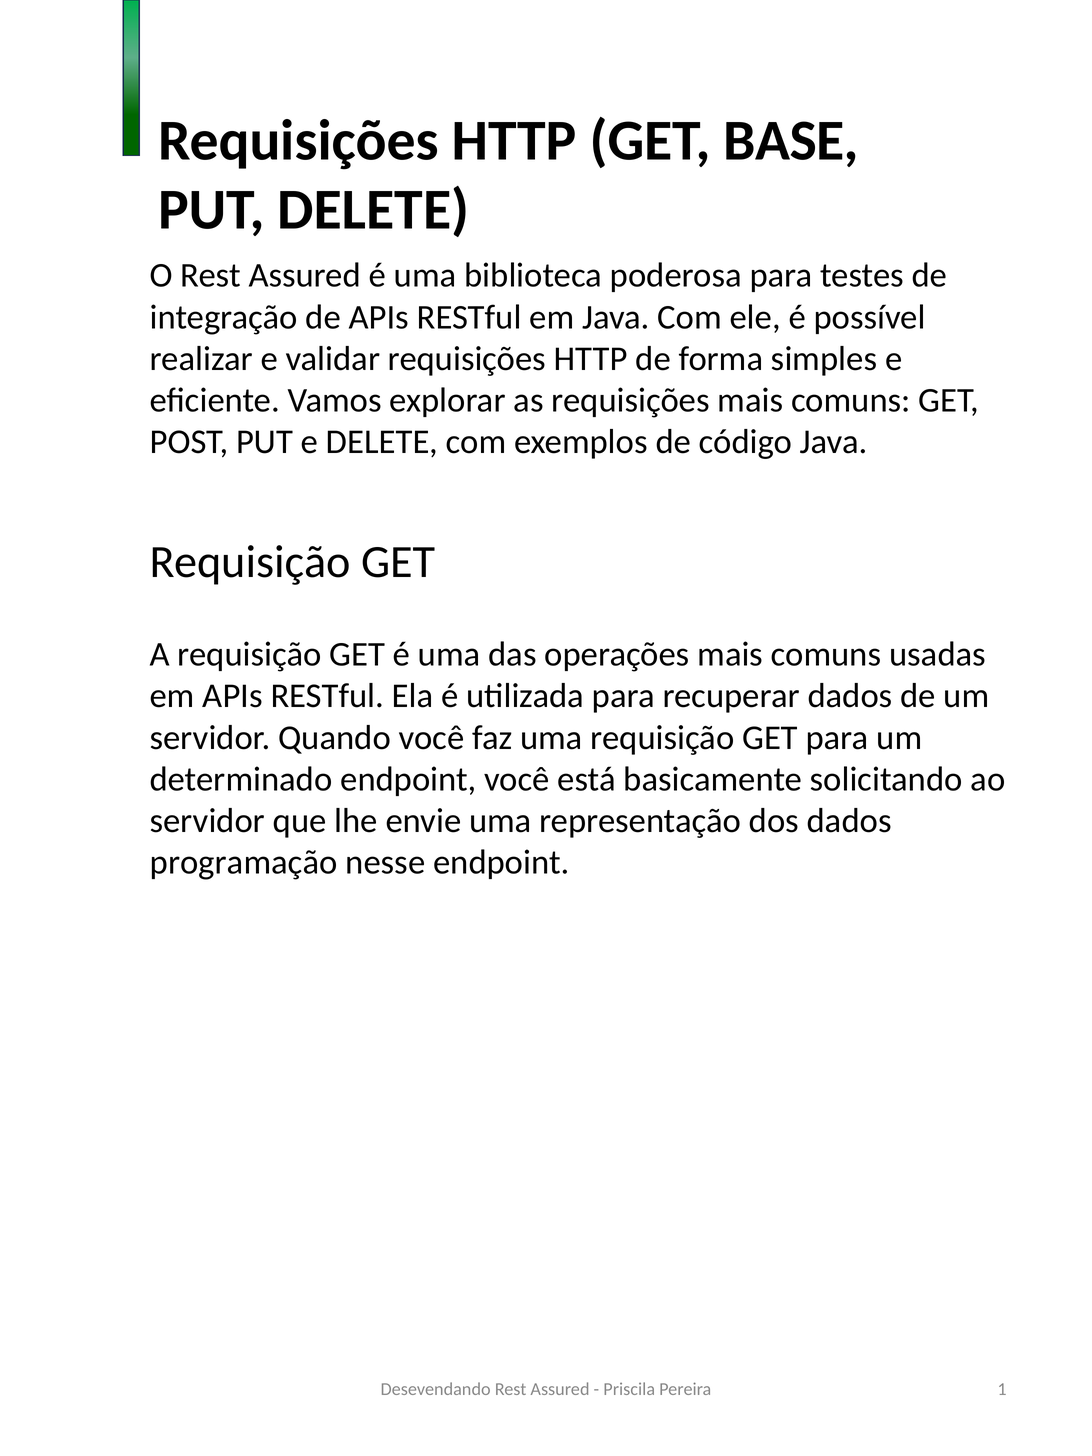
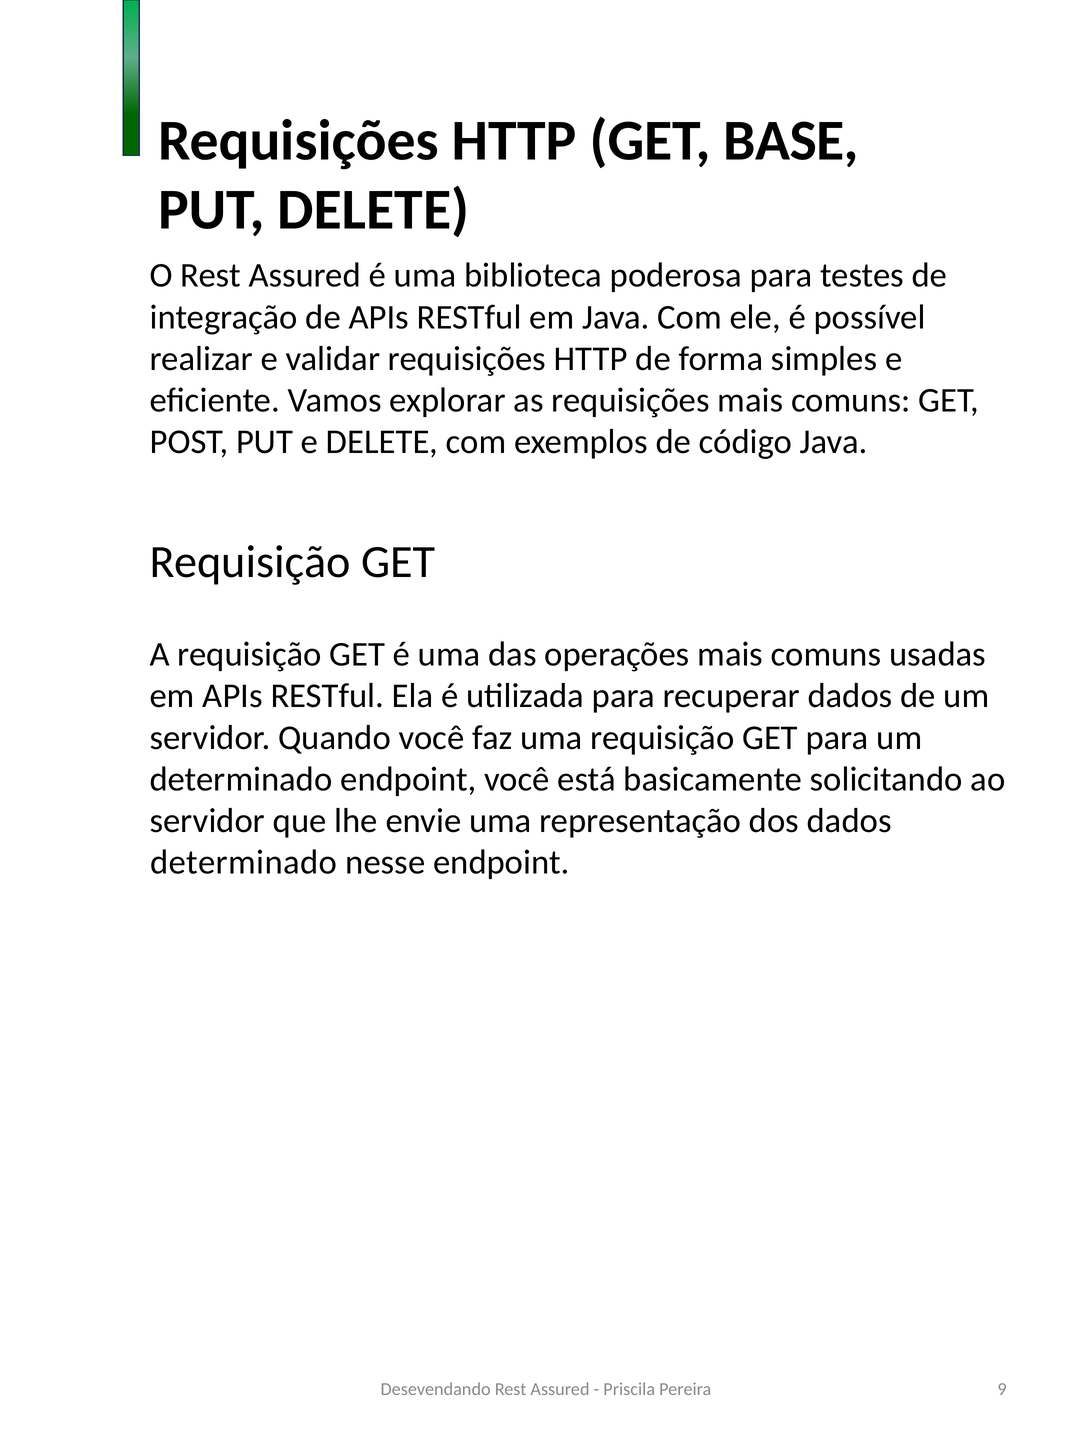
programação at (244, 862): programação -> determinado
1: 1 -> 9
